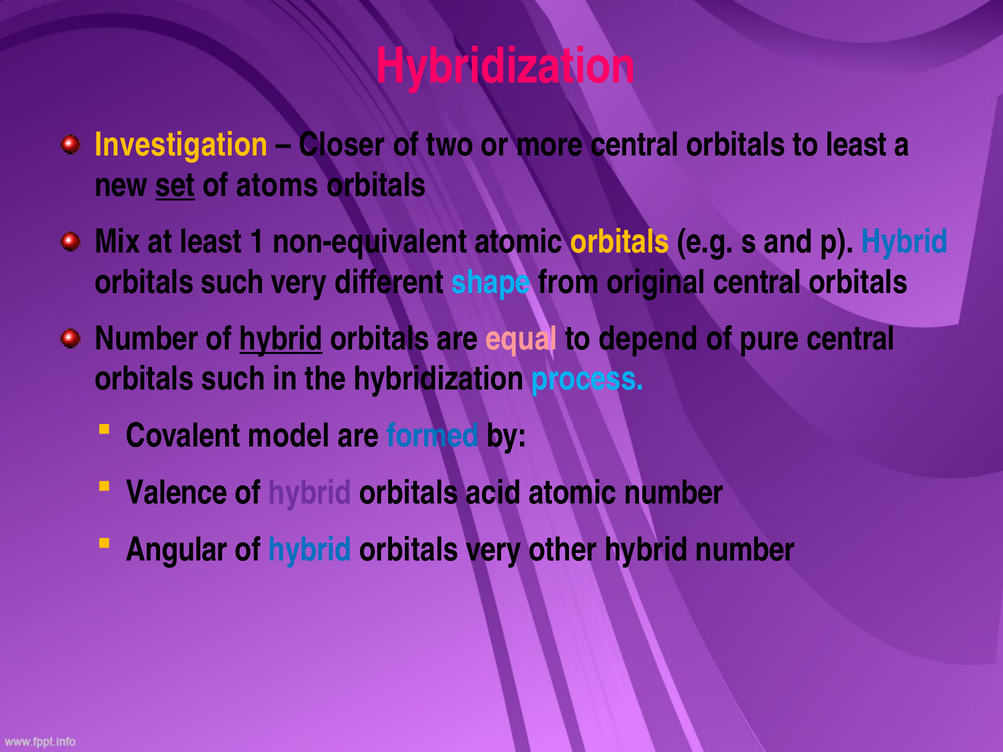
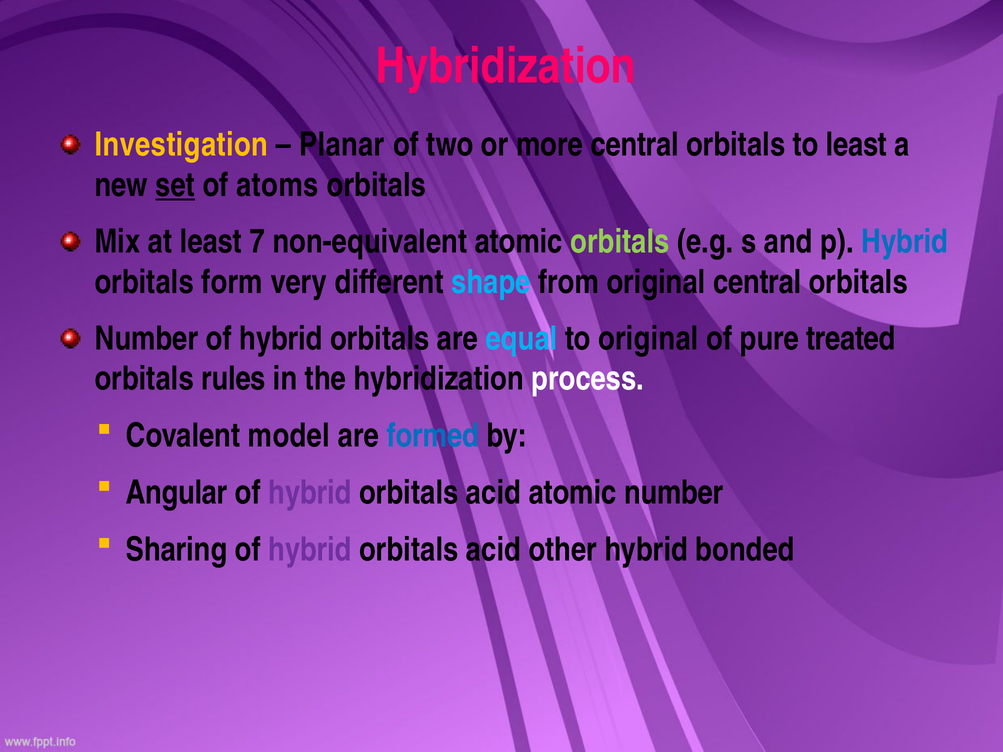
Closer: Closer -> Planar
1: 1 -> 7
orbitals at (620, 242) colour: yellow -> light green
such at (232, 282): such -> form
hybrid at (281, 339) underline: present -> none
equal colour: pink -> light blue
to depend: depend -> original
pure central: central -> treated
such at (233, 379): such -> rules
process colour: light blue -> white
Valence: Valence -> Angular
Angular: Angular -> Sharing
hybrid at (310, 550) colour: blue -> purple
very at (494, 550): very -> acid
hybrid number: number -> bonded
